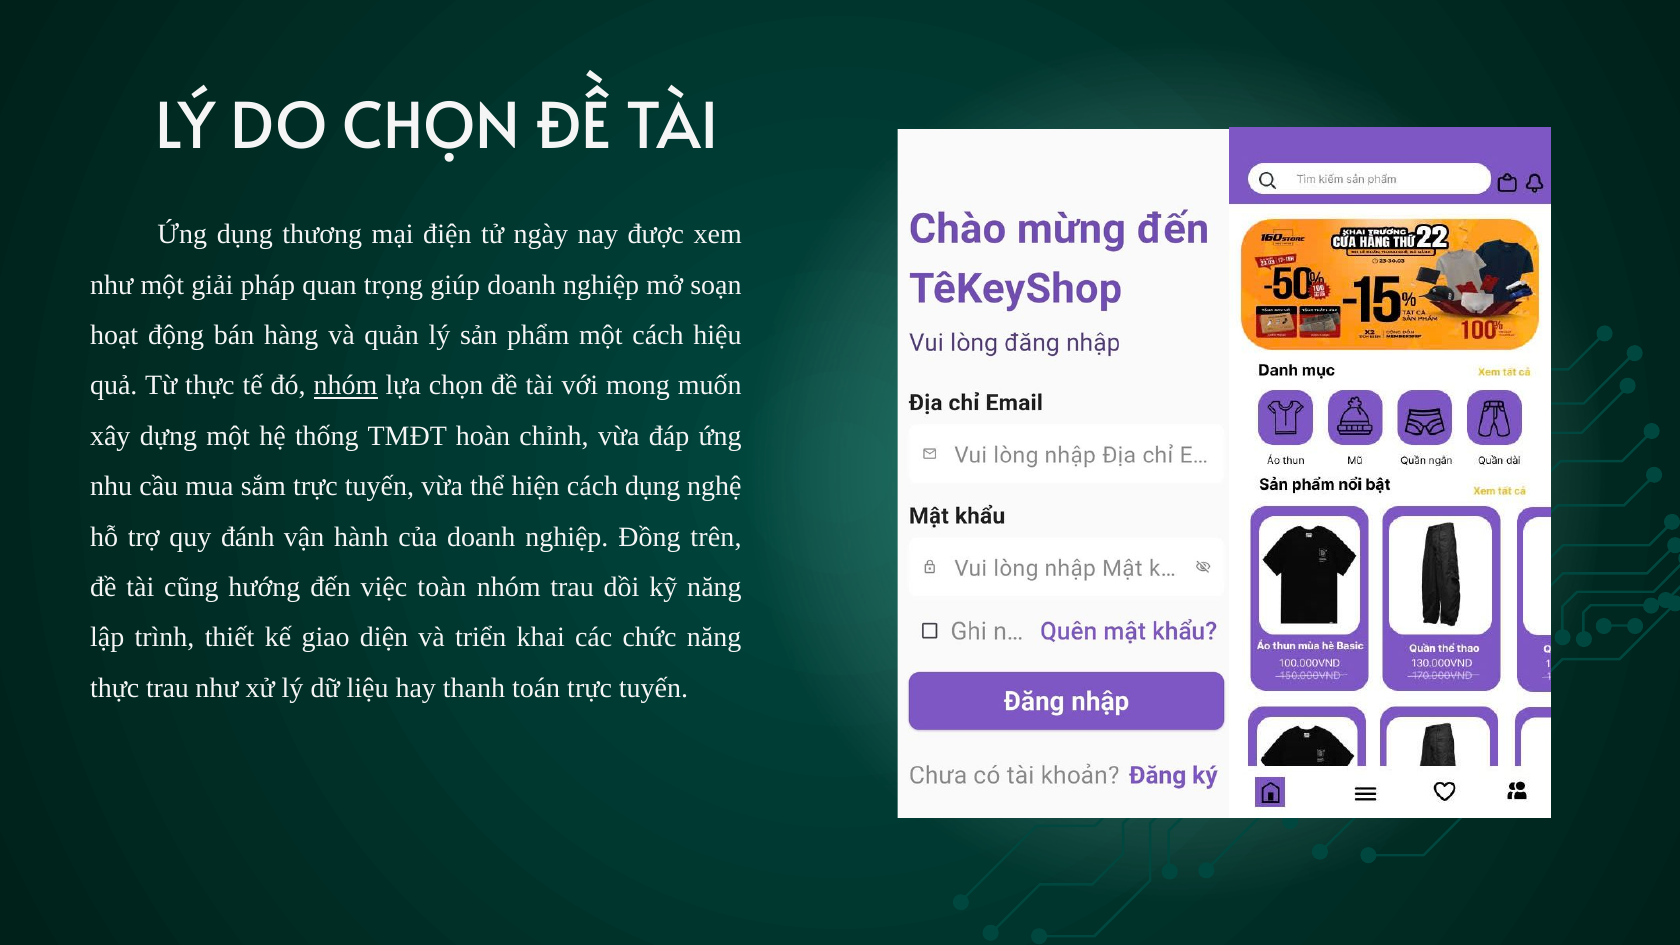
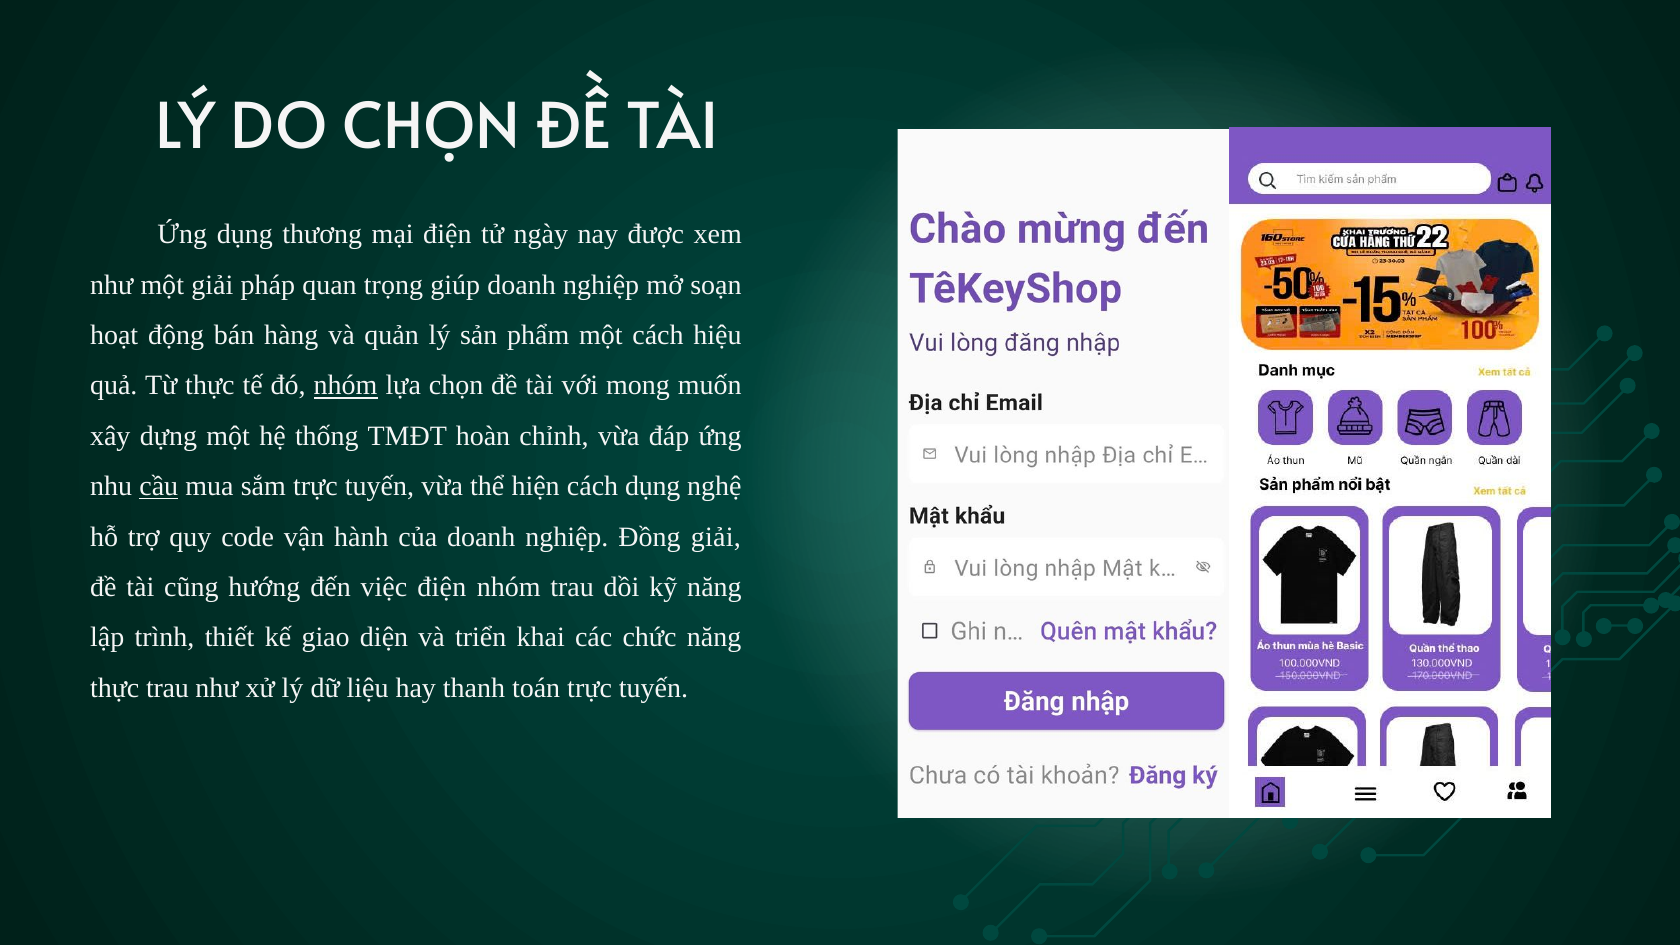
cầu underline: none -> present
đánh: đánh -> code
Đồng trên: trên -> giải
việc toàn: toàn -> điện
